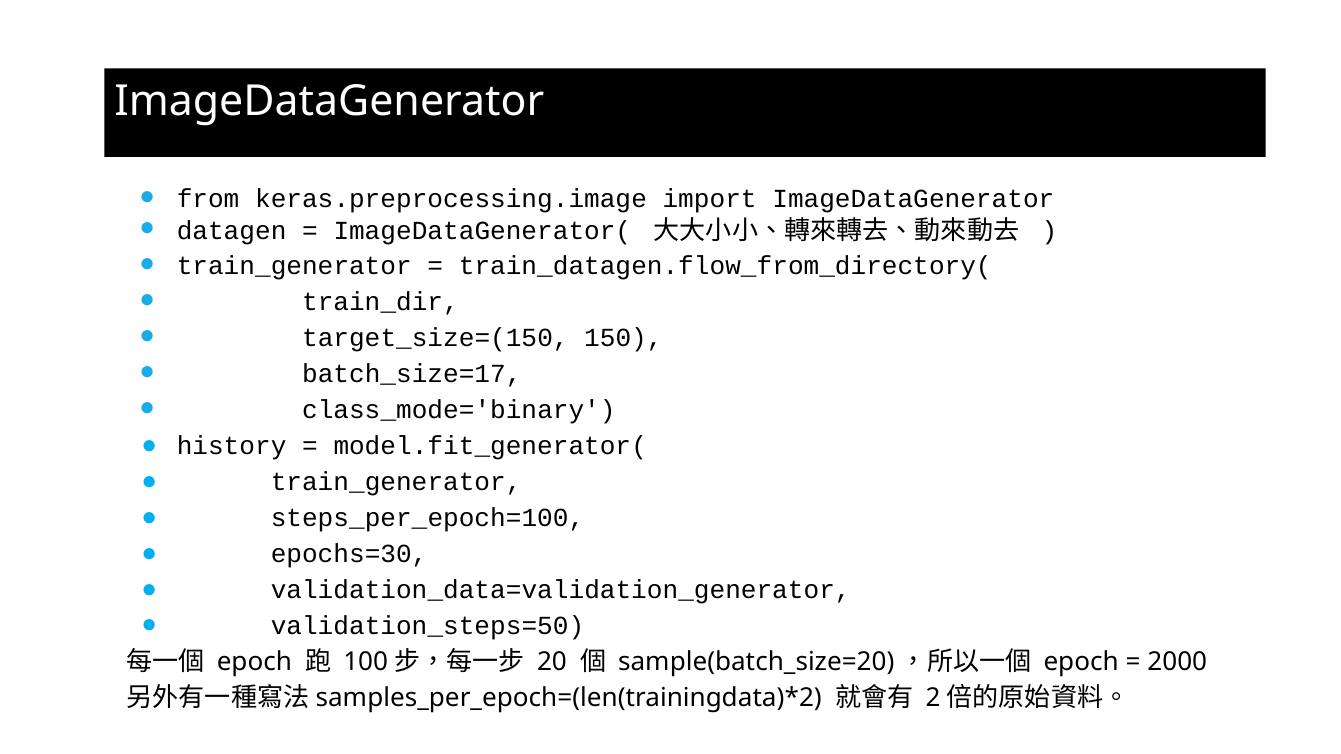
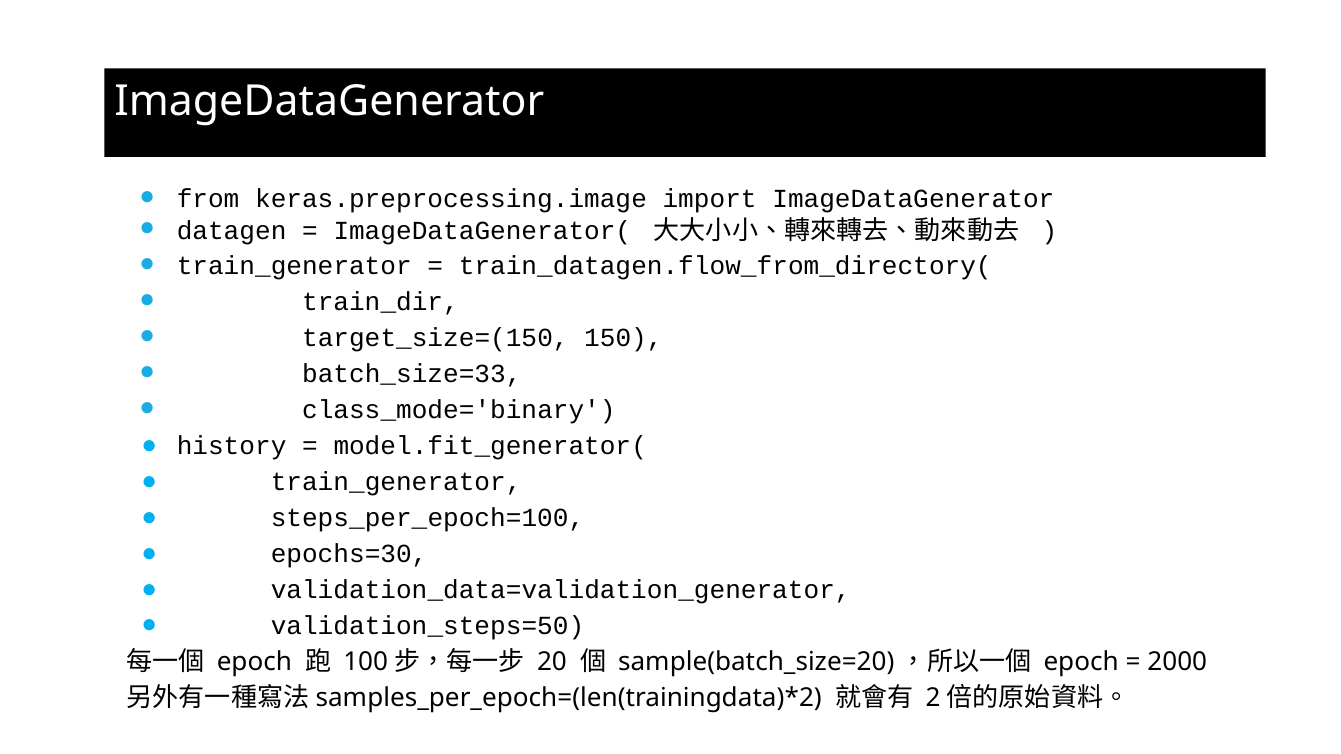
batch_size=17: batch_size=17 -> batch_size=33
